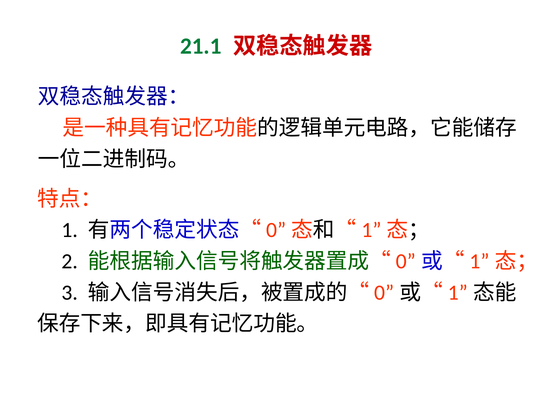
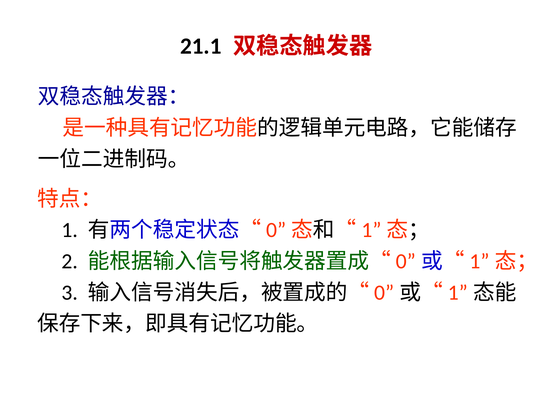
21.1 colour: green -> black
